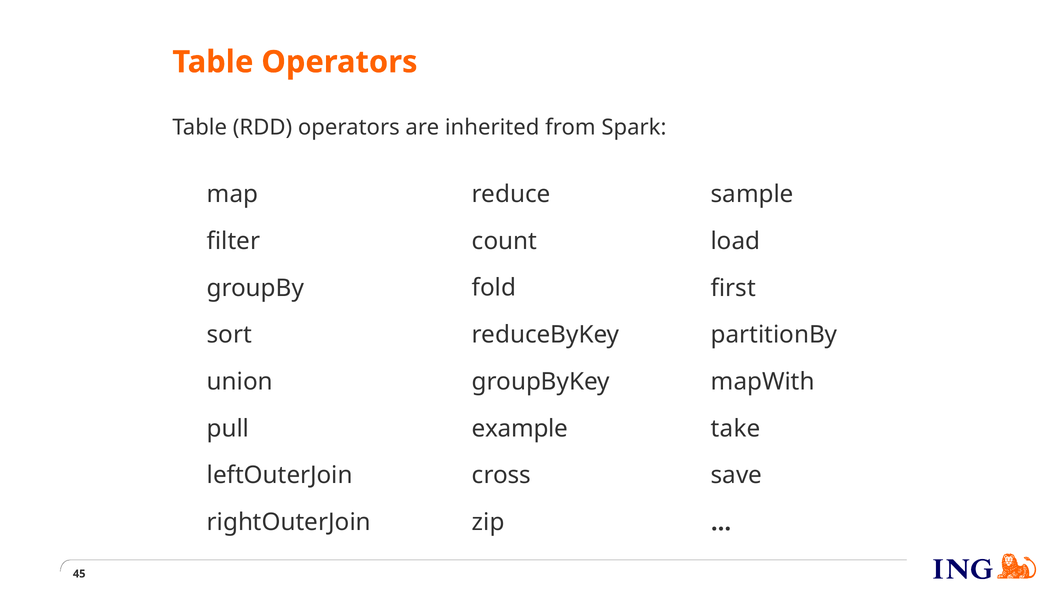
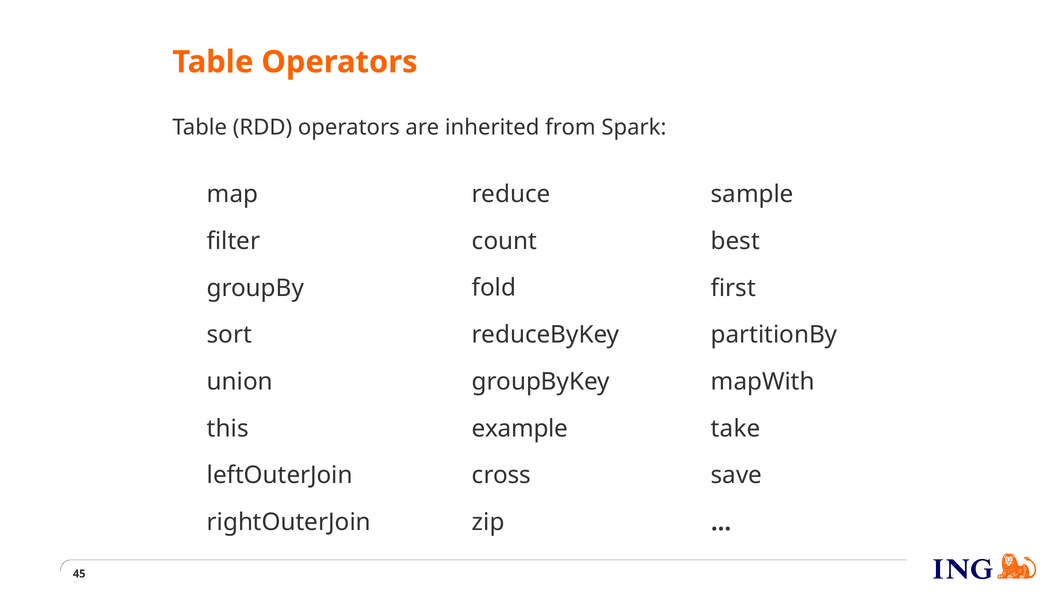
load: load -> best
pull: pull -> this
